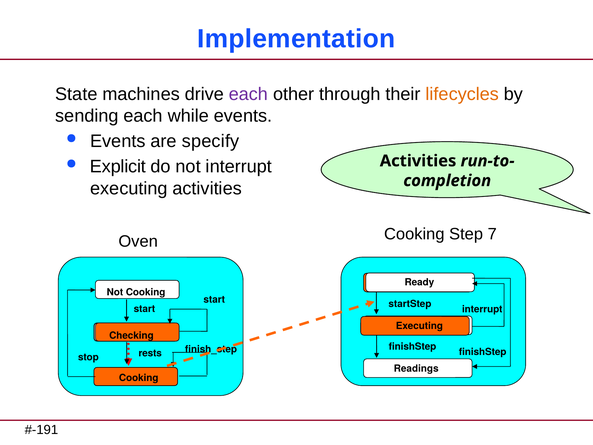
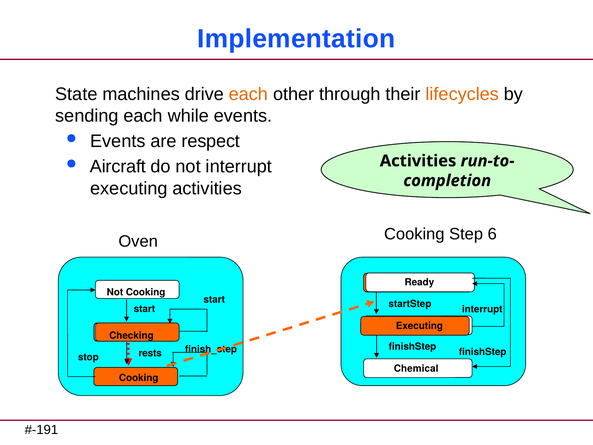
each at (248, 94) colour: purple -> orange
specify: specify -> respect
Explicit: Explicit -> Aircraft
7: 7 -> 6
Readings: Readings -> Chemical
